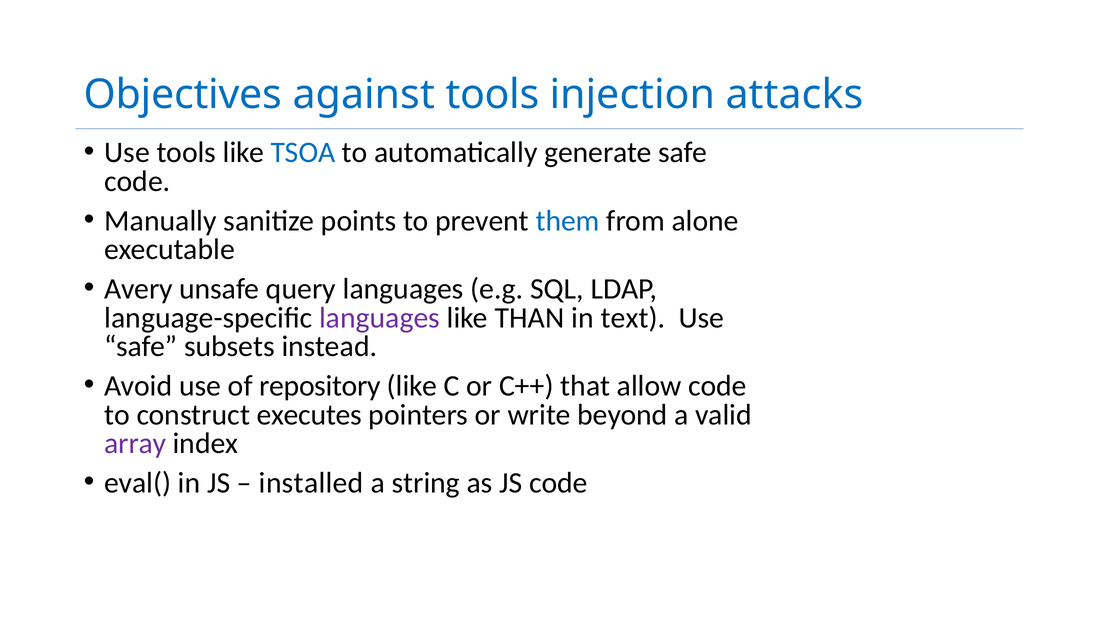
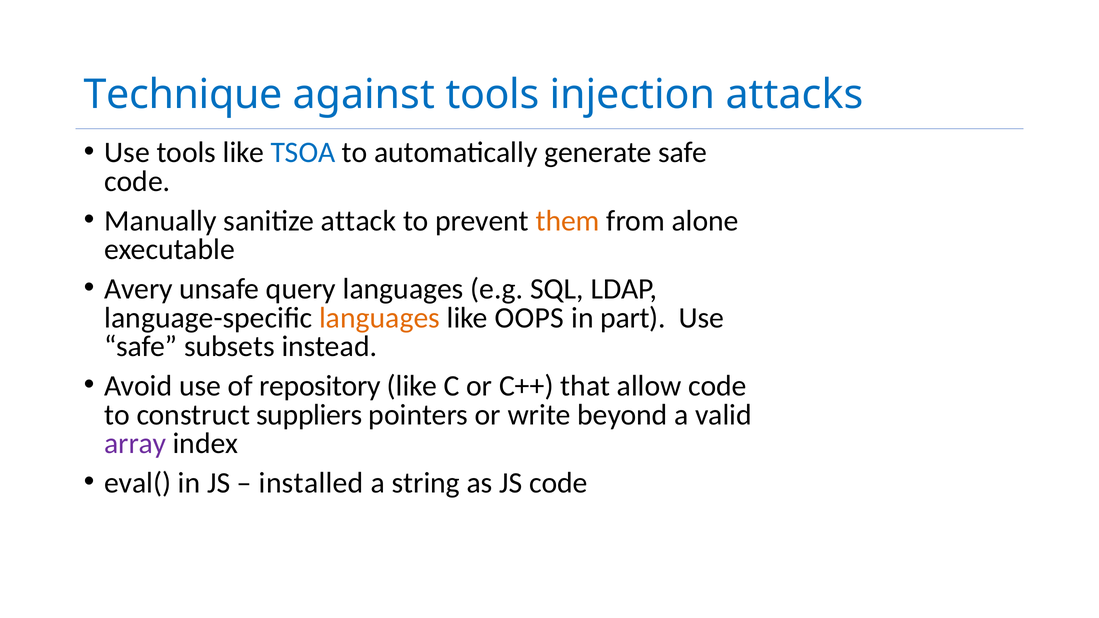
Objectives: Objectives -> Technique
points: points -> attack
them colour: blue -> orange
languages at (380, 318) colour: purple -> orange
THAN: THAN -> OOPS
text: text -> part
executes: executes -> suppliers
